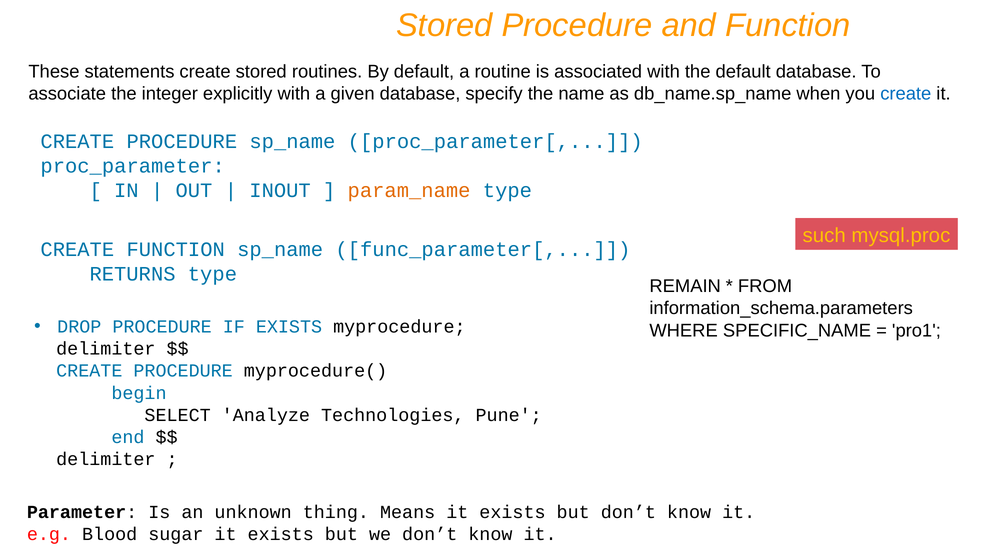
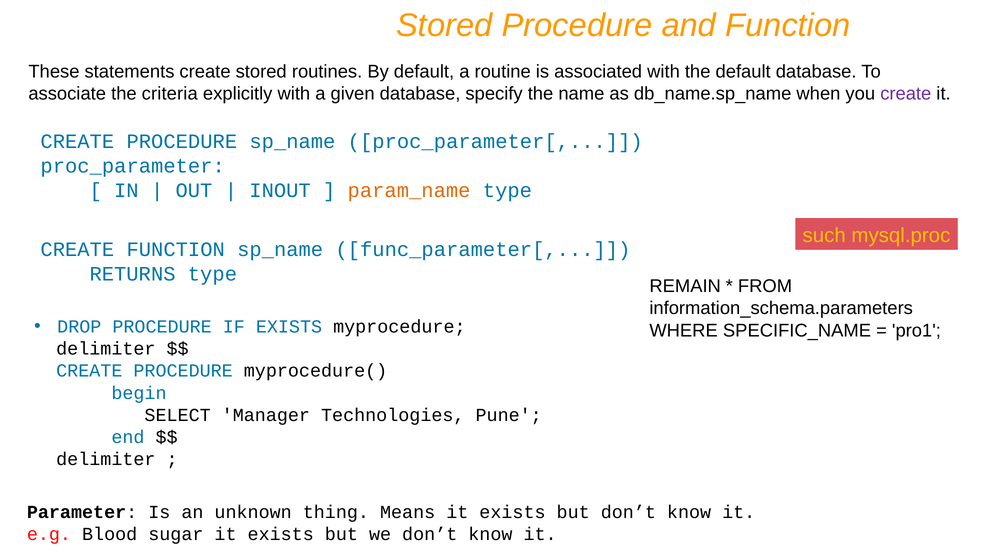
integer: integer -> criteria
create at (906, 94) colour: blue -> purple
Analyze: Analyze -> Manager
